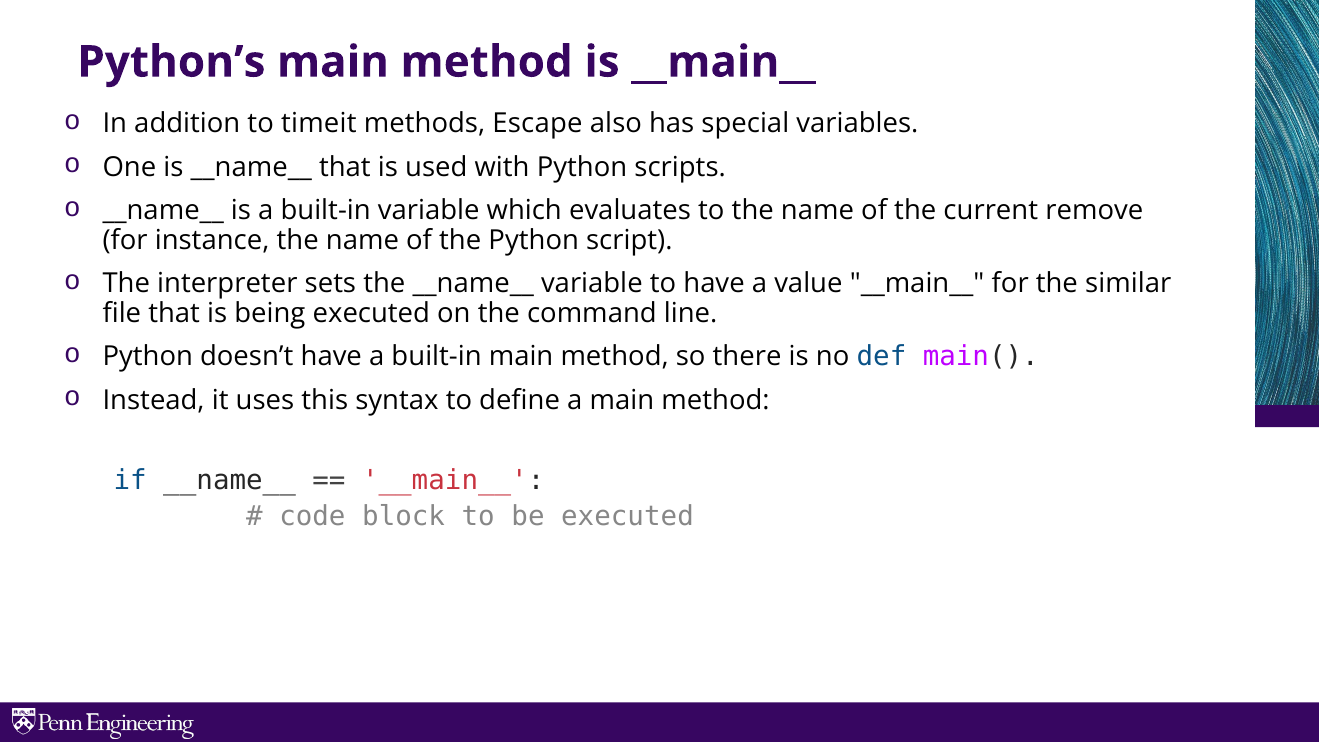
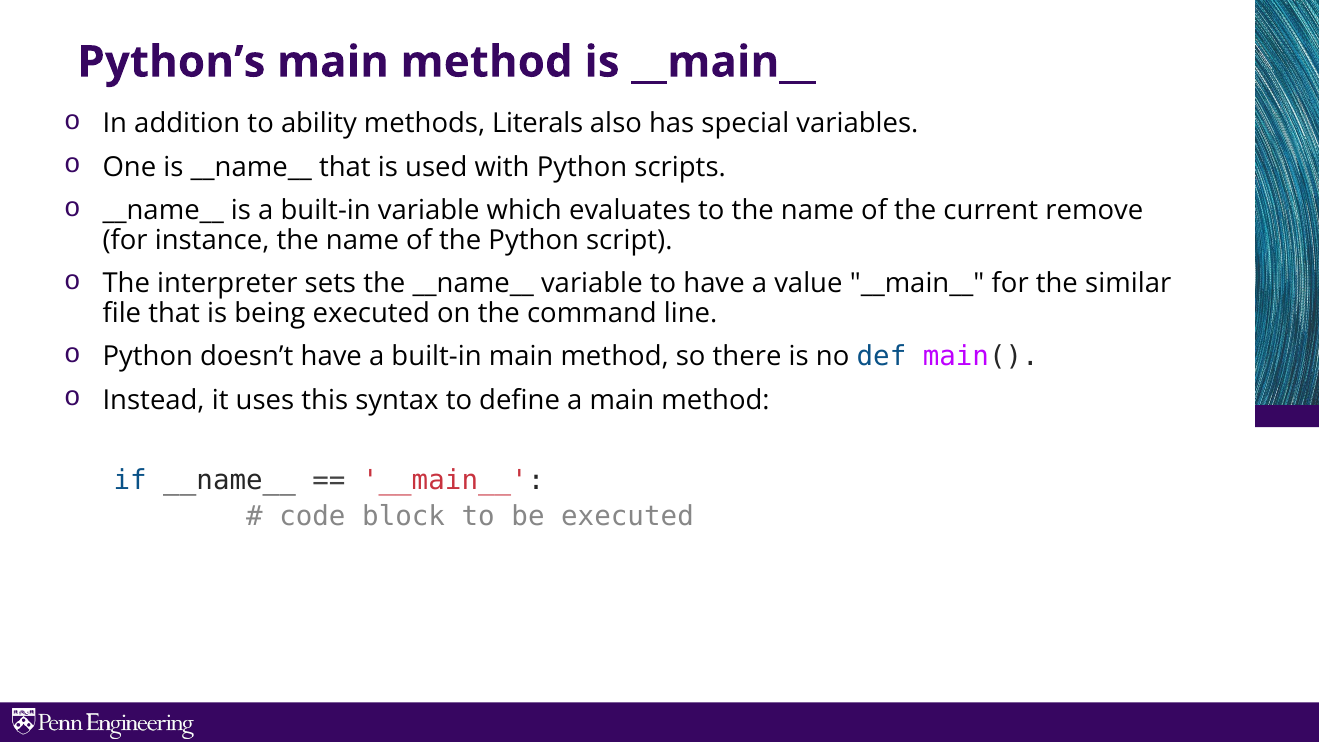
timeit: timeit -> ability
Escape: Escape -> Literals
